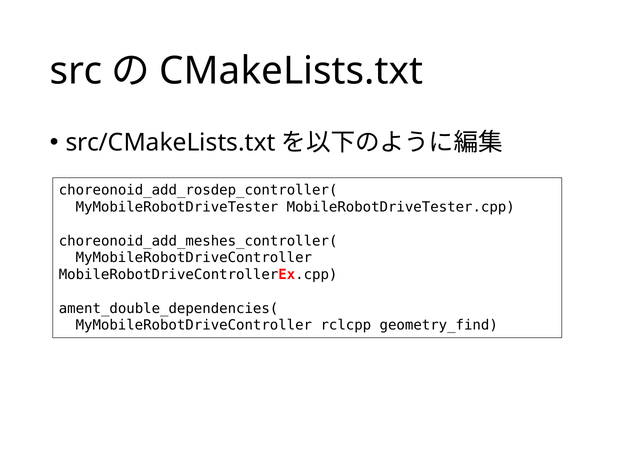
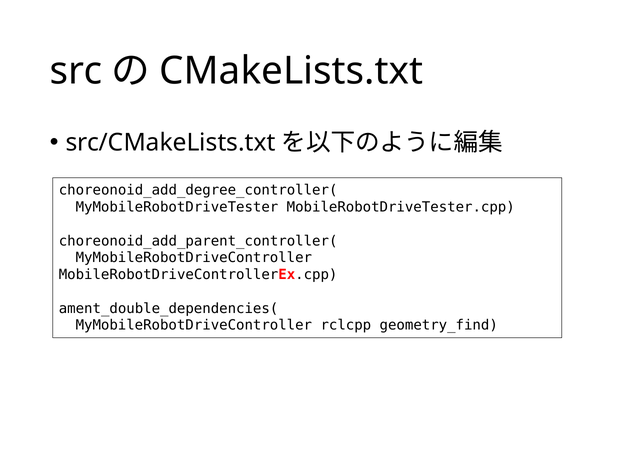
choreonoid_add_rosdep_controller(: choreonoid_add_rosdep_controller( -> choreonoid_add_degree_controller(
choreonoid_add_meshes_controller(: choreonoid_add_meshes_controller( -> choreonoid_add_parent_controller(
